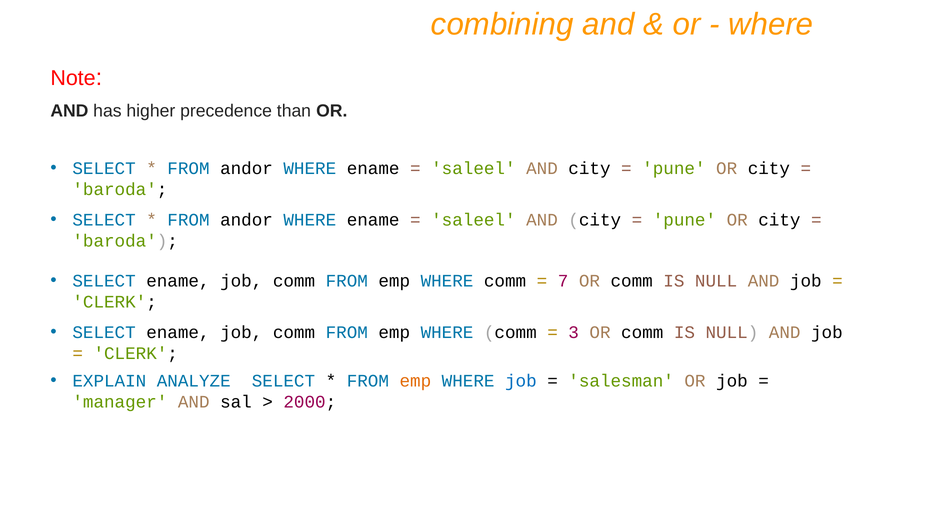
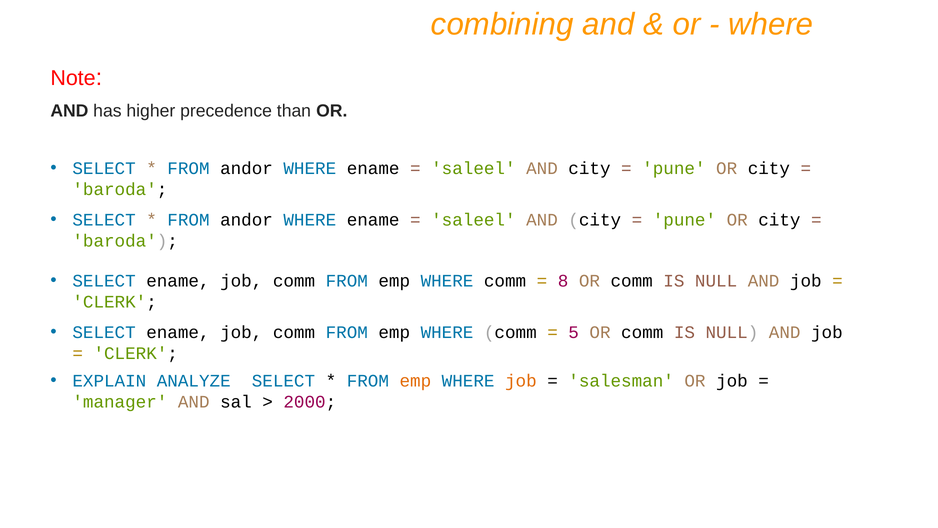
7: 7 -> 8
3: 3 -> 5
job at (521, 381) colour: blue -> orange
